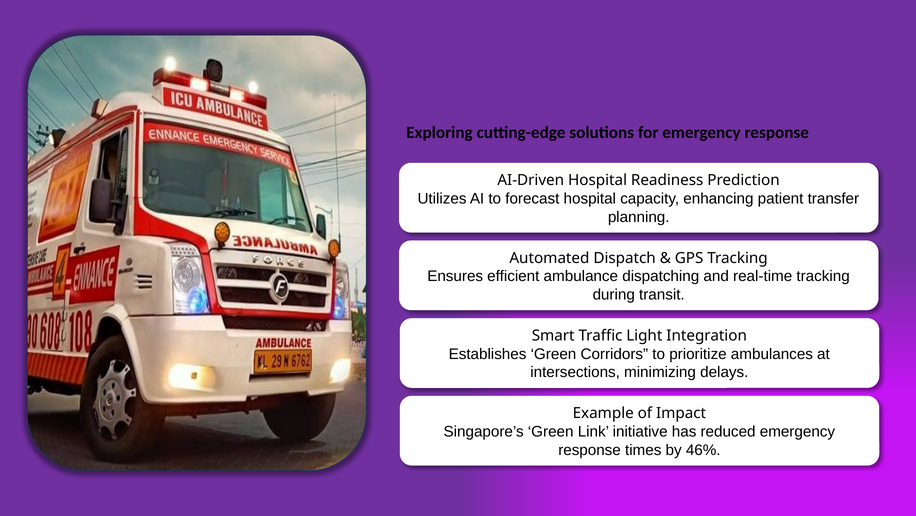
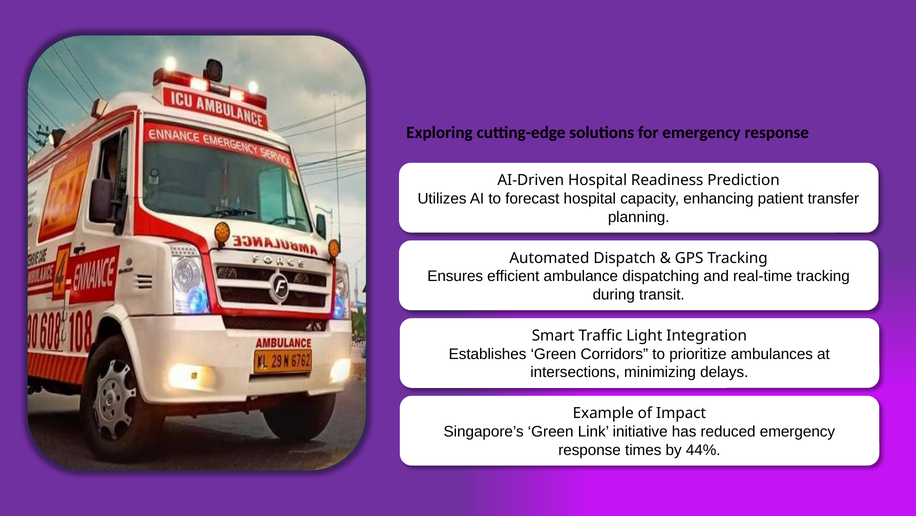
46%: 46% -> 44%
